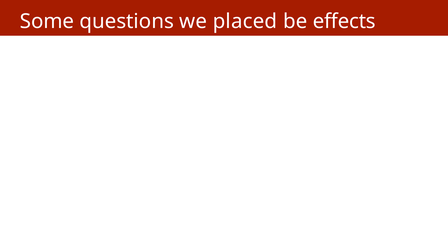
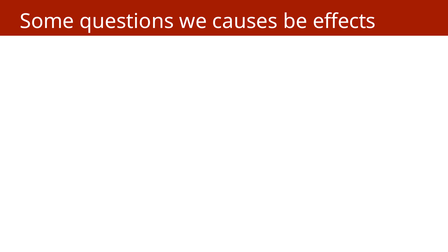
placed: placed -> causes
